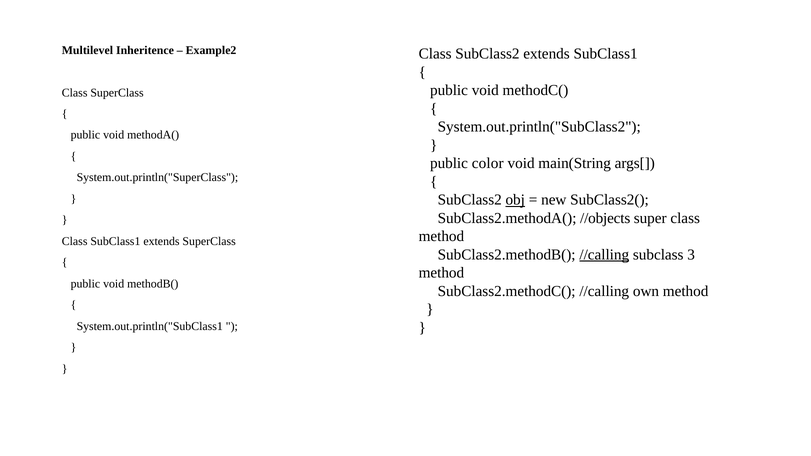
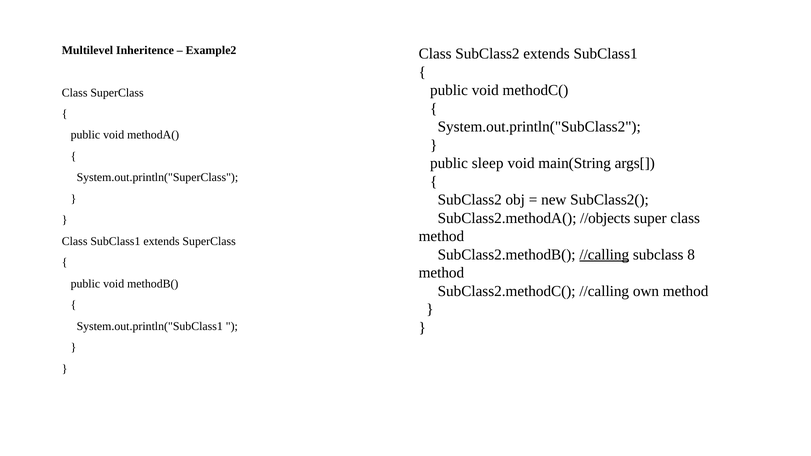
color: color -> sleep
obj underline: present -> none
3: 3 -> 8
